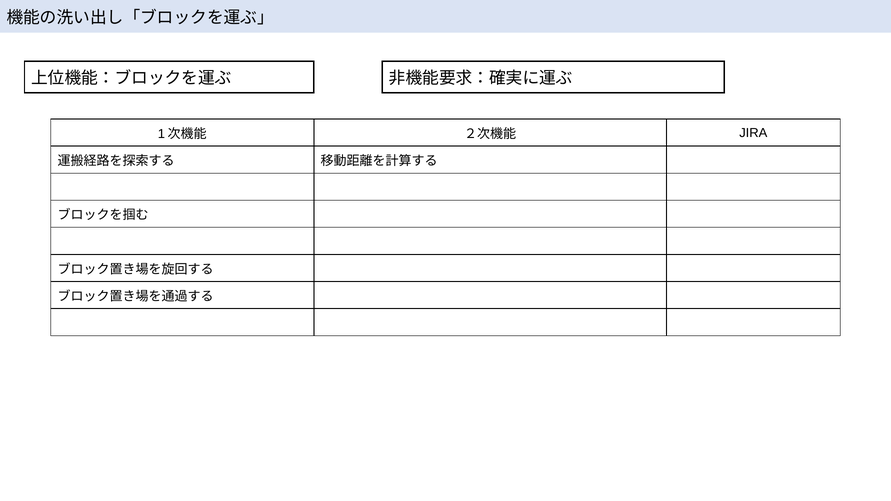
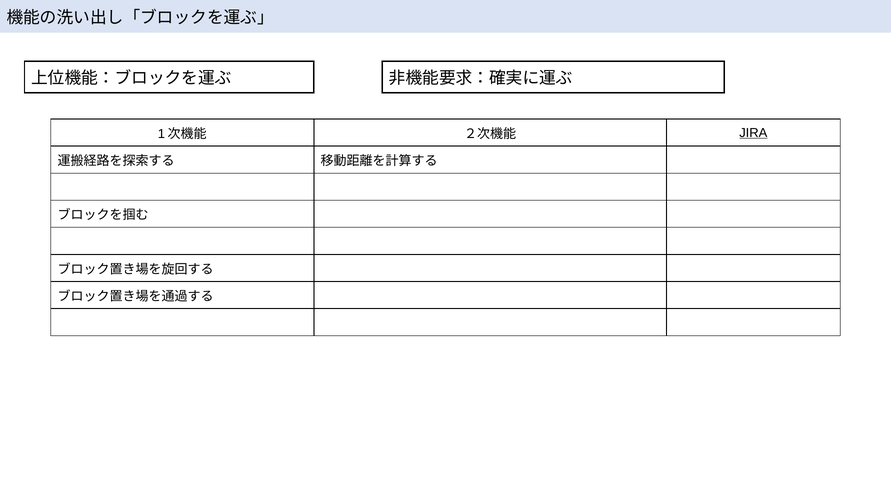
JIRA underline: none -> present
